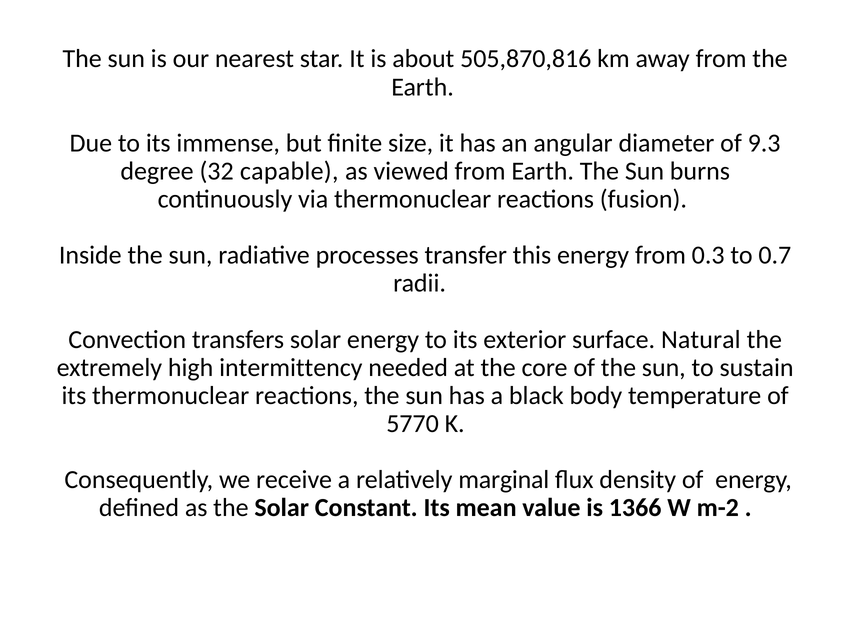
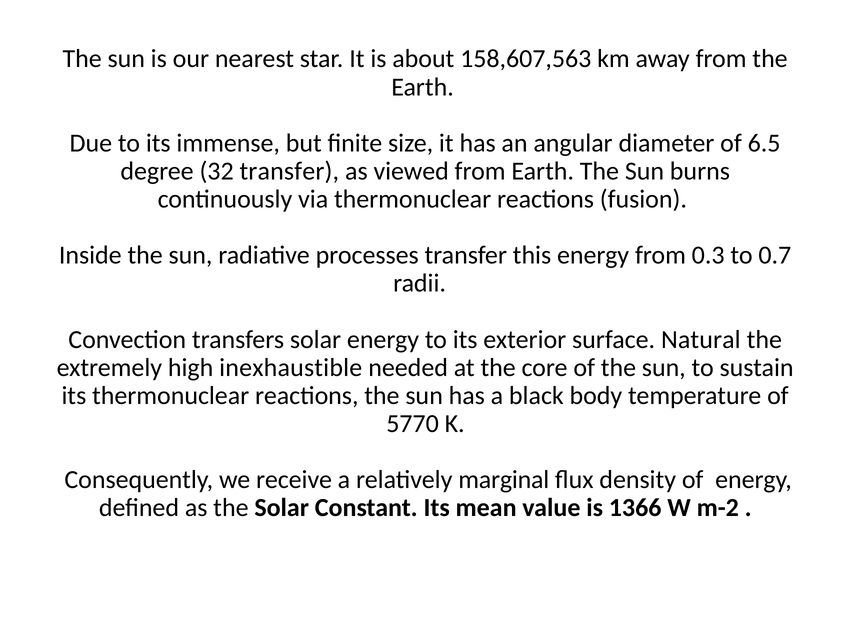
505,870,816: 505,870,816 -> 158,607,563
9.3: 9.3 -> 6.5
32 capable: capable -> transfer
intermittency: intermittency -> inexhaustible
